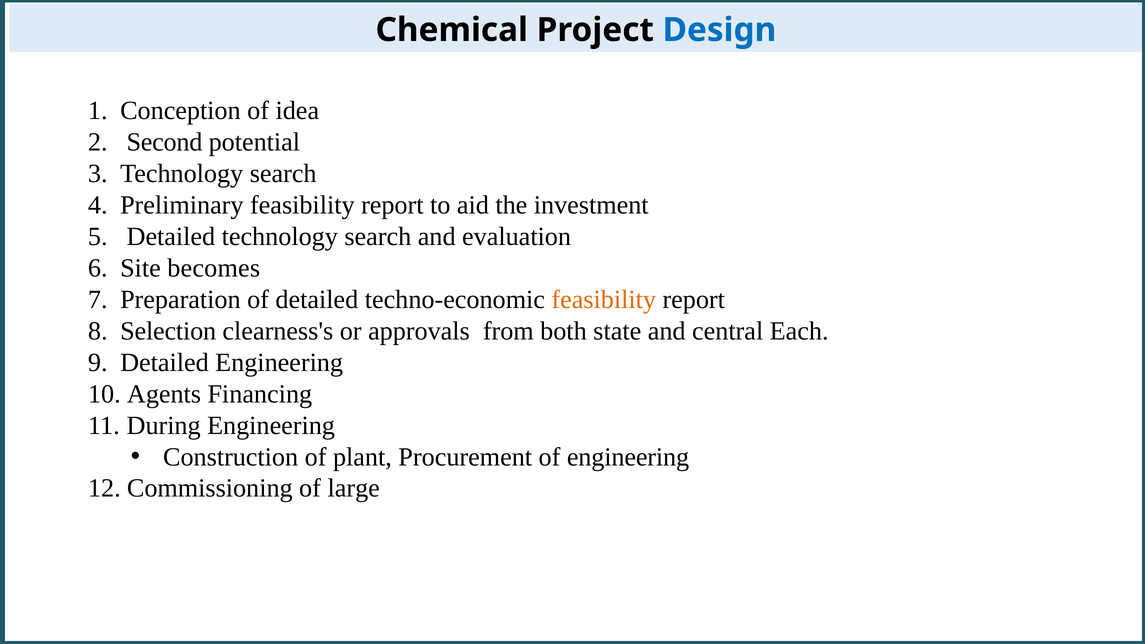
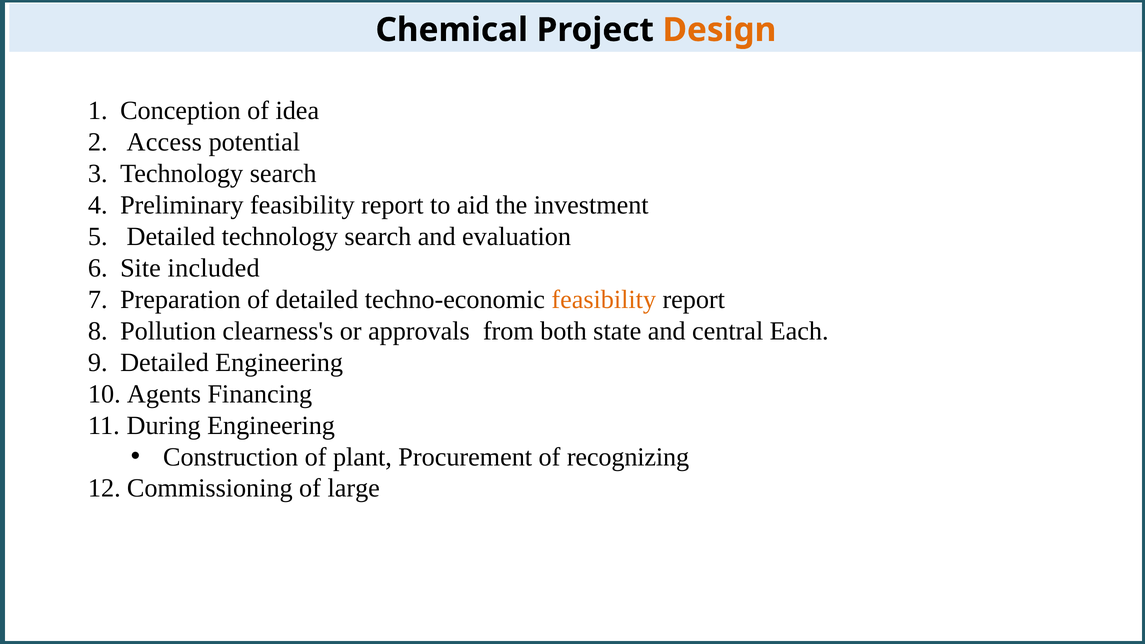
Design colour: blue -> orange
Second: Second -> Access
becomes: becomes -> included
Selection: Selection -> Pollution
of engineering: engineering -> recognizing
